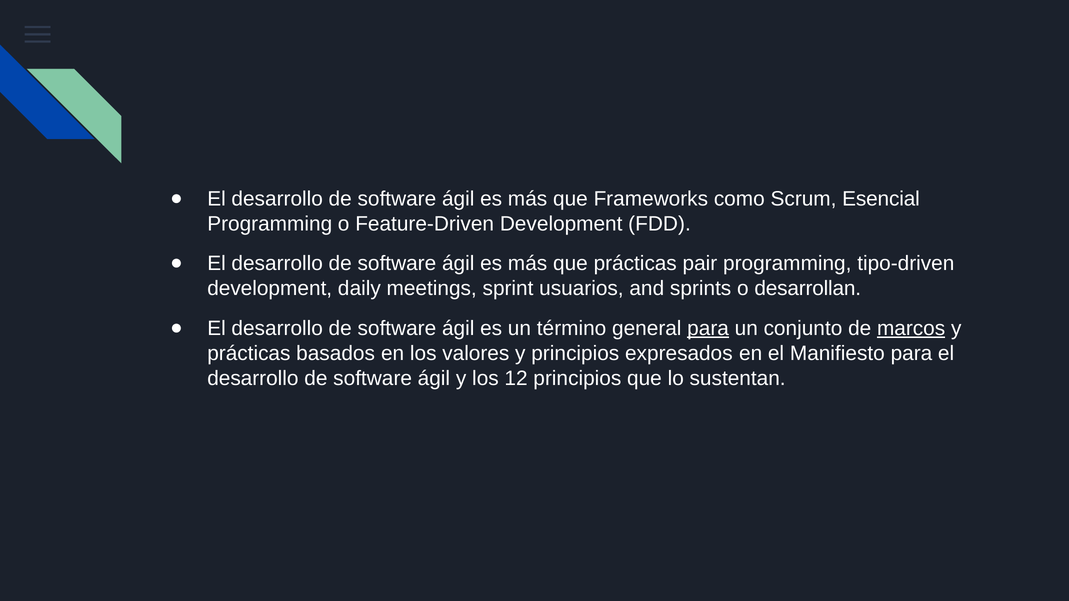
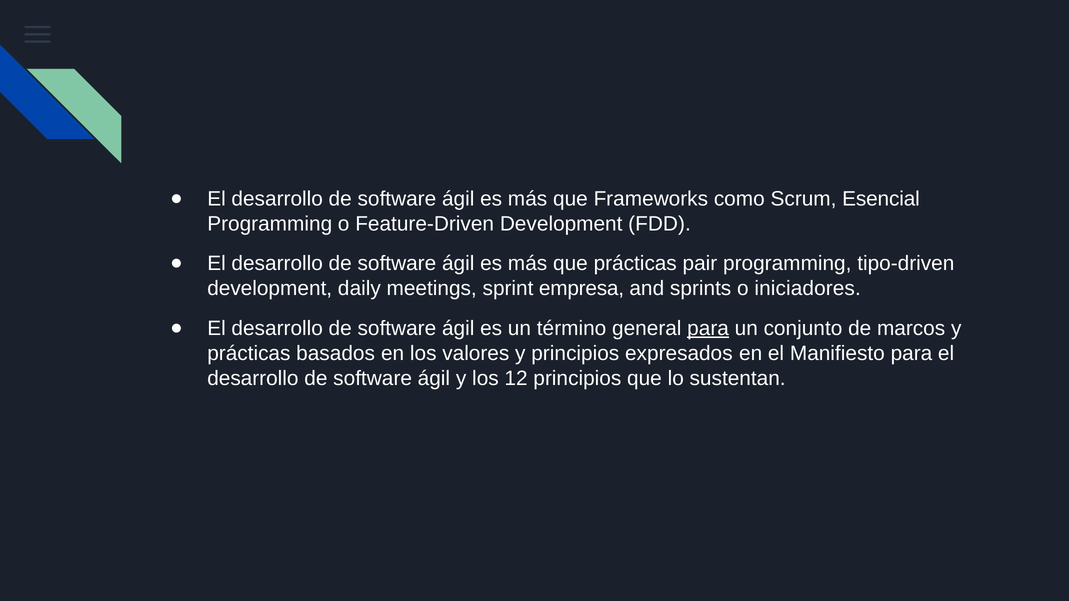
usuarios: usuarios -> empresa
desarrollan: desarrollan -> iniciadores
marcos underline: present -> none
